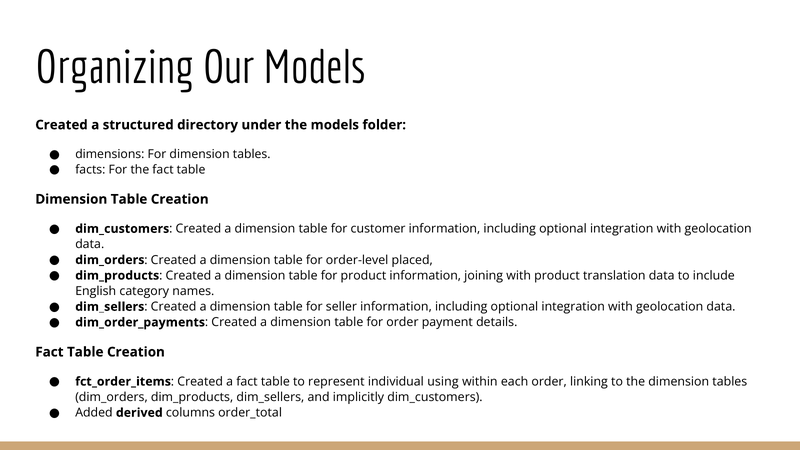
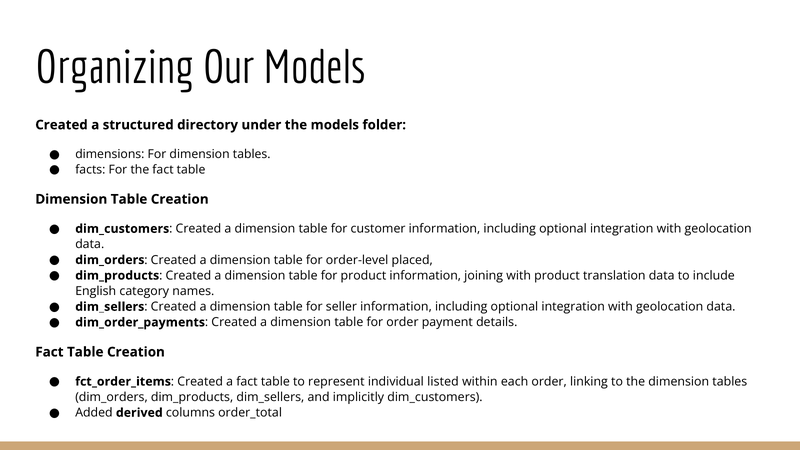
using: using -> listed
